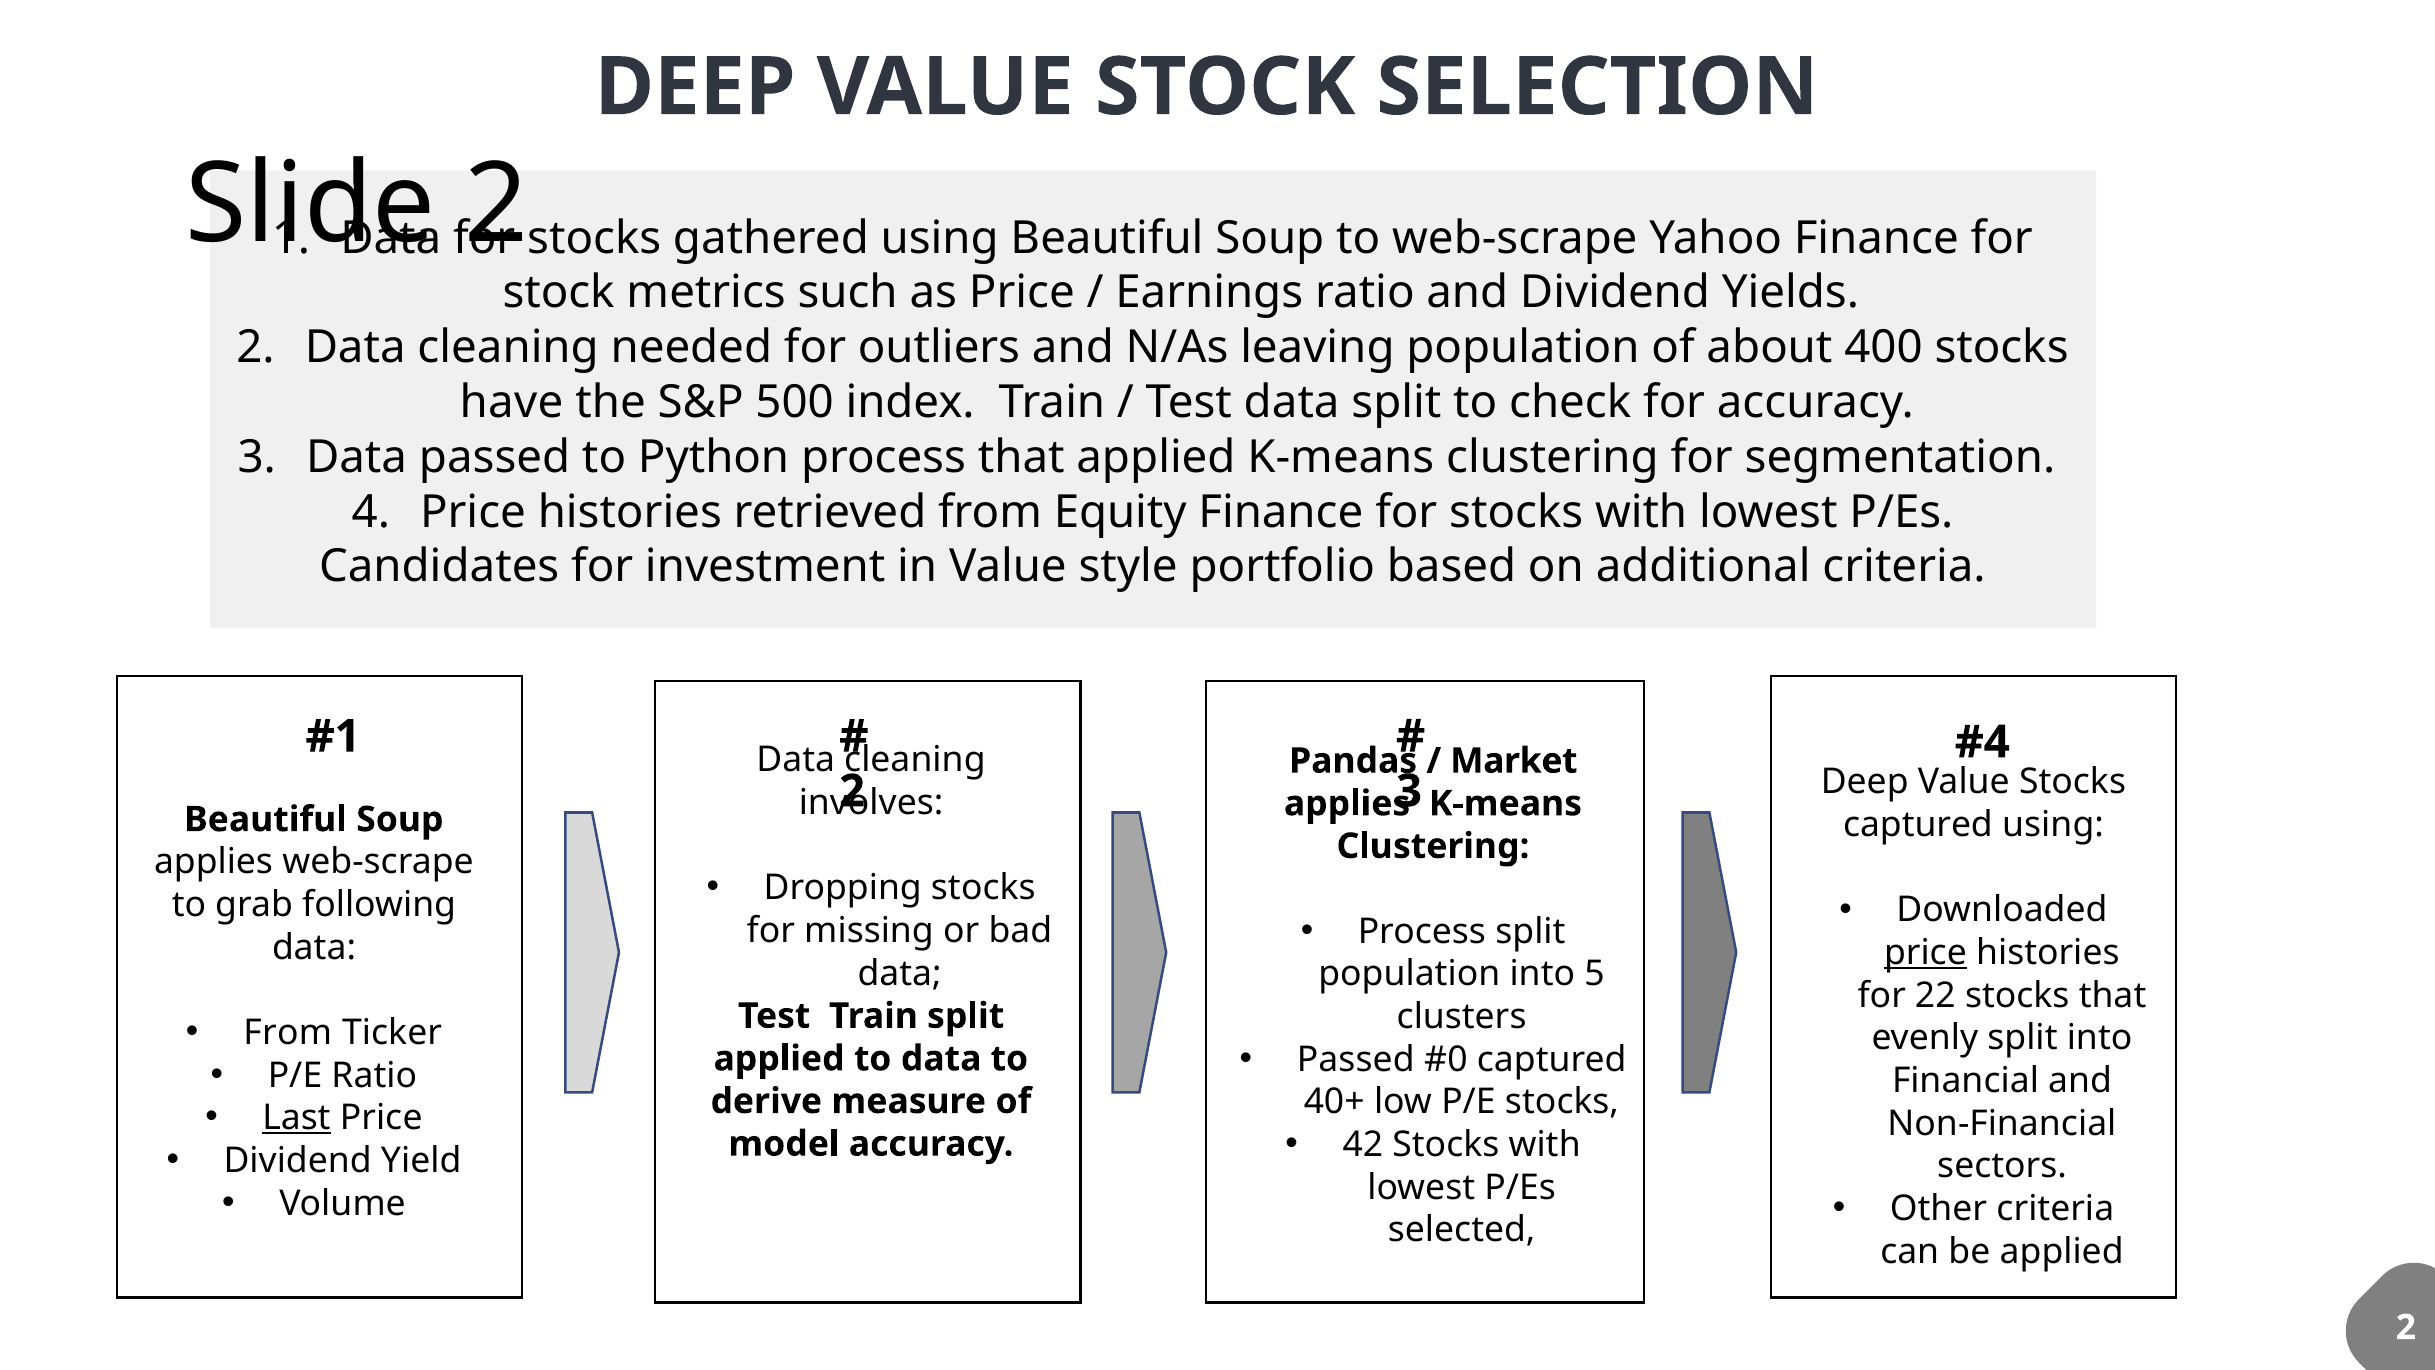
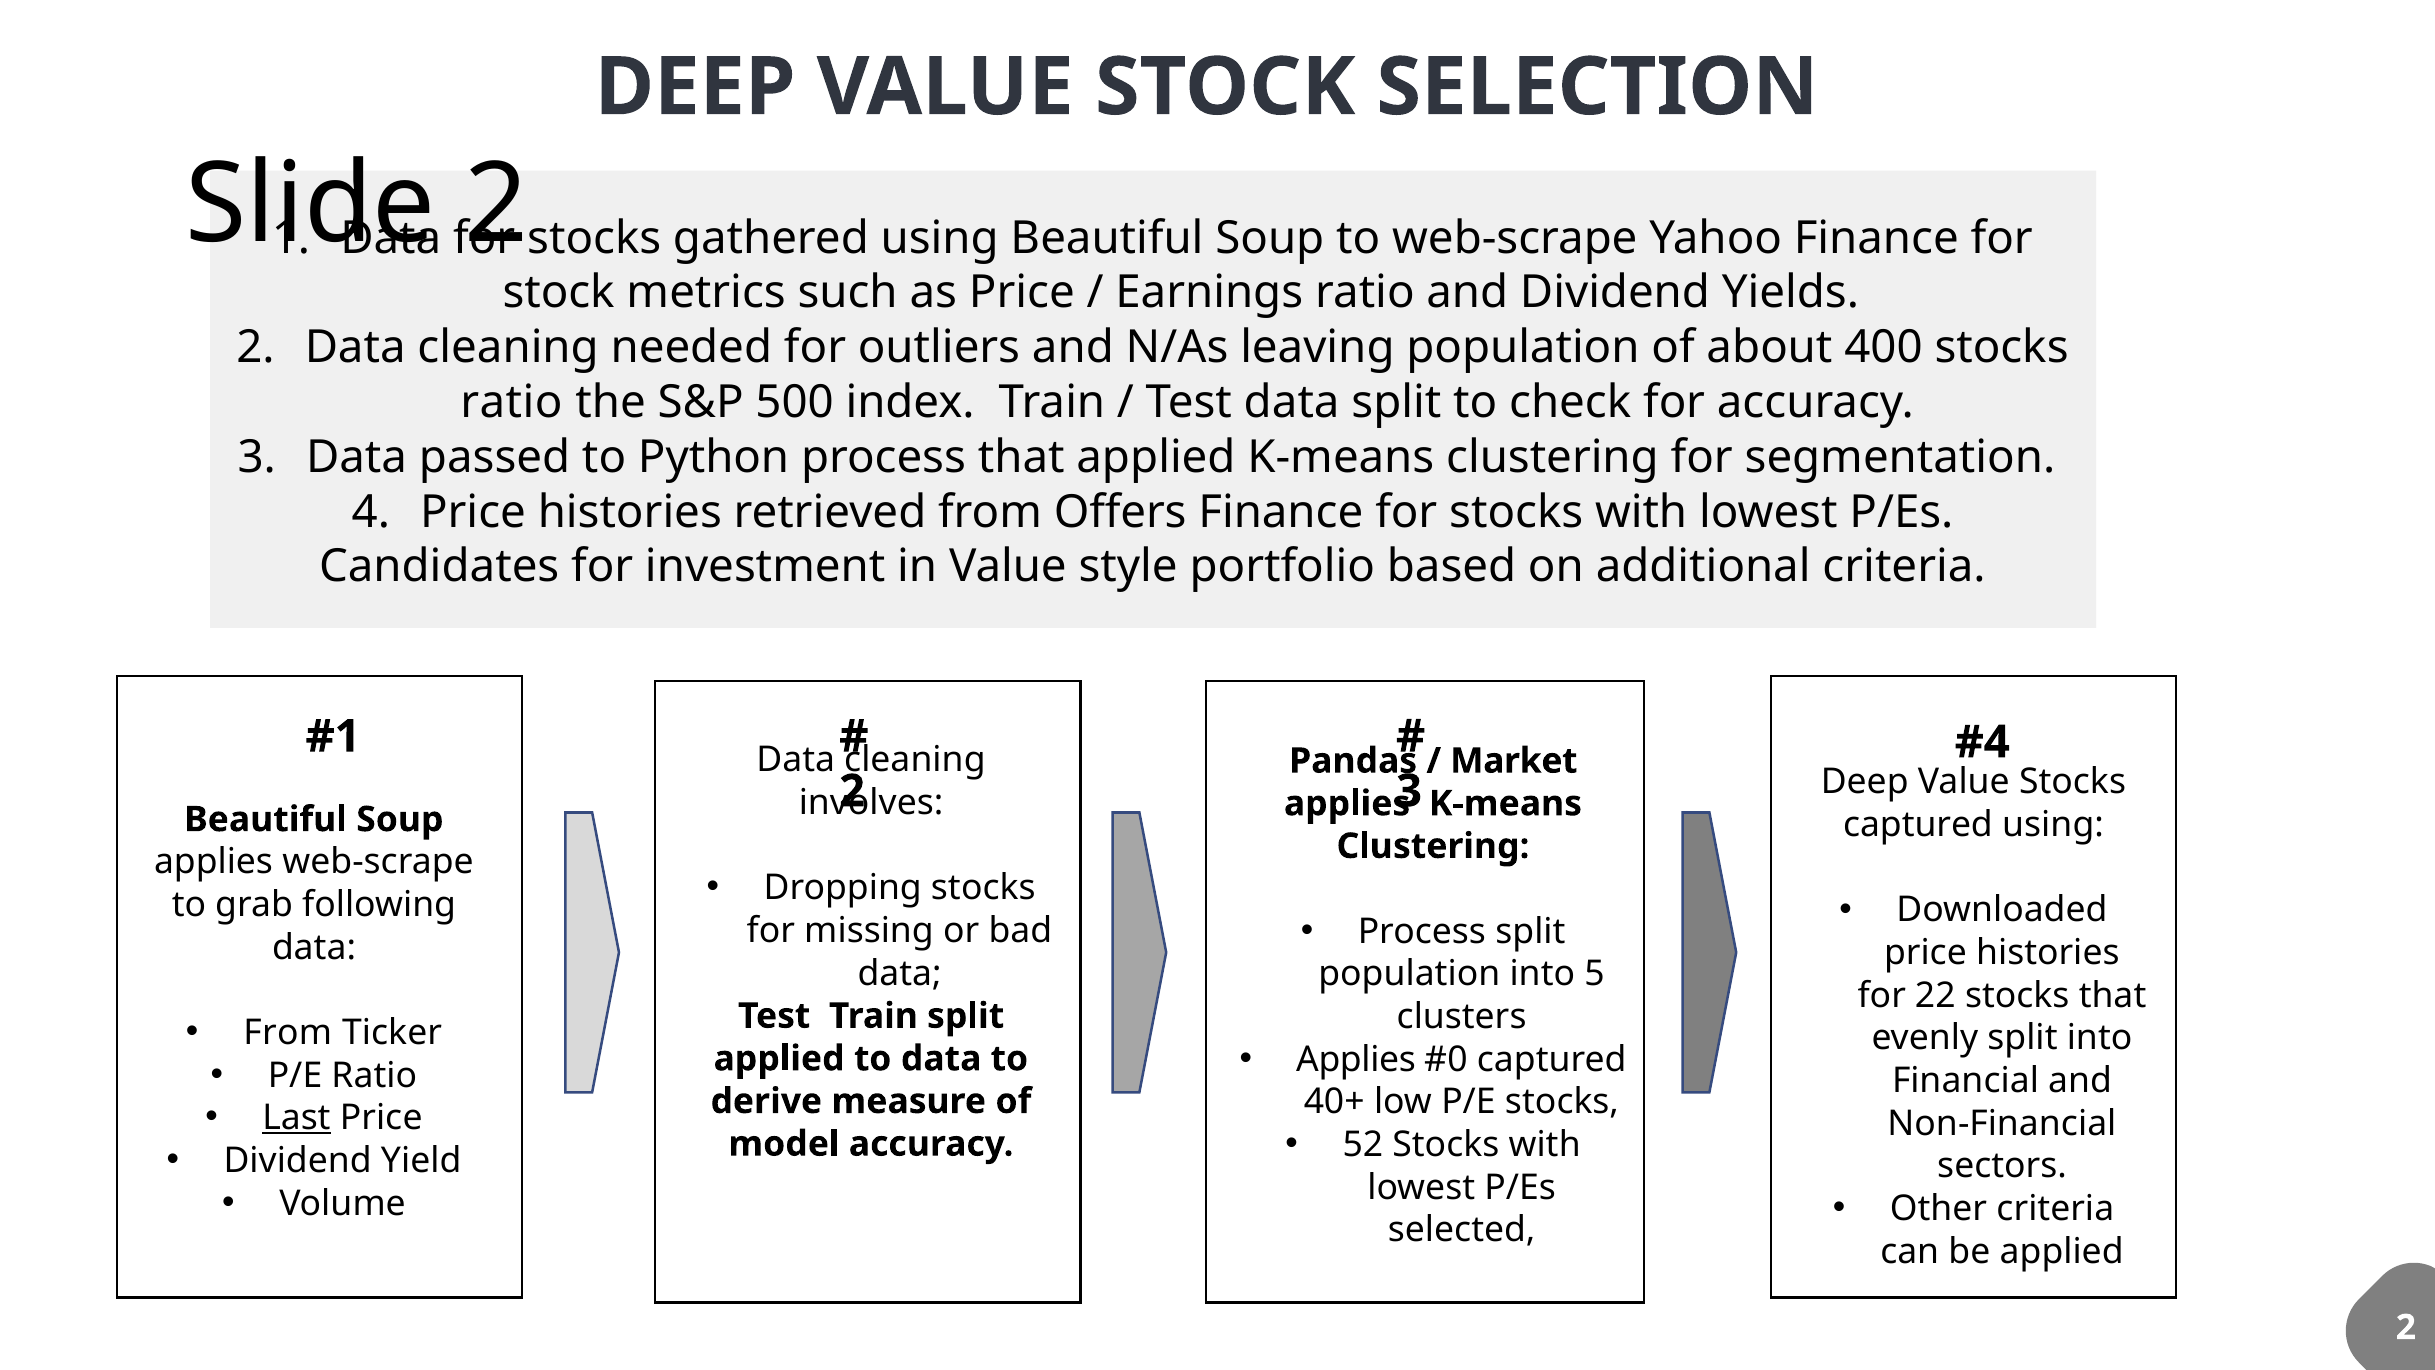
have at (512, 402): have -> ratio
Equity: Equity -> Offers
price at (1925, 953) underline: present -> none
Passed at (1356, 1059): Passed -> Applies
42: 42 -> 52
